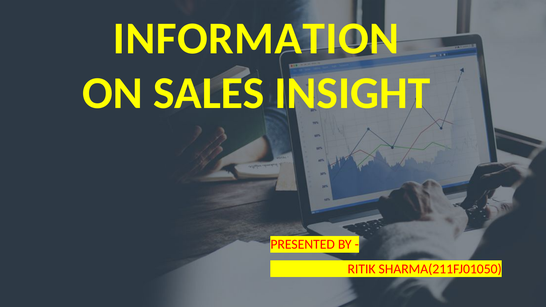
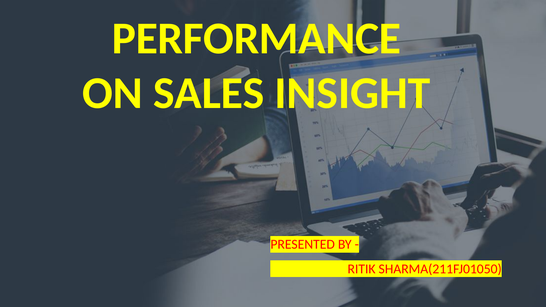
INFORMATION: INFORMATION -> PERFORMANCE
